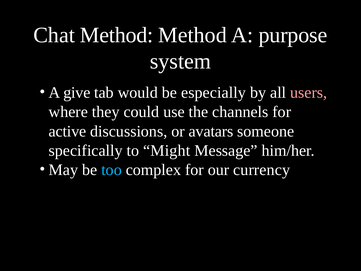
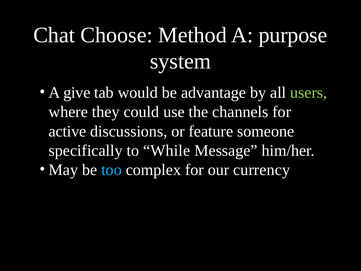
Chat Method: Method -> Choose
especially: especially -> advantage
users colour: pink -> light green
avatars: avatars -> feature
Might: Might -> While
